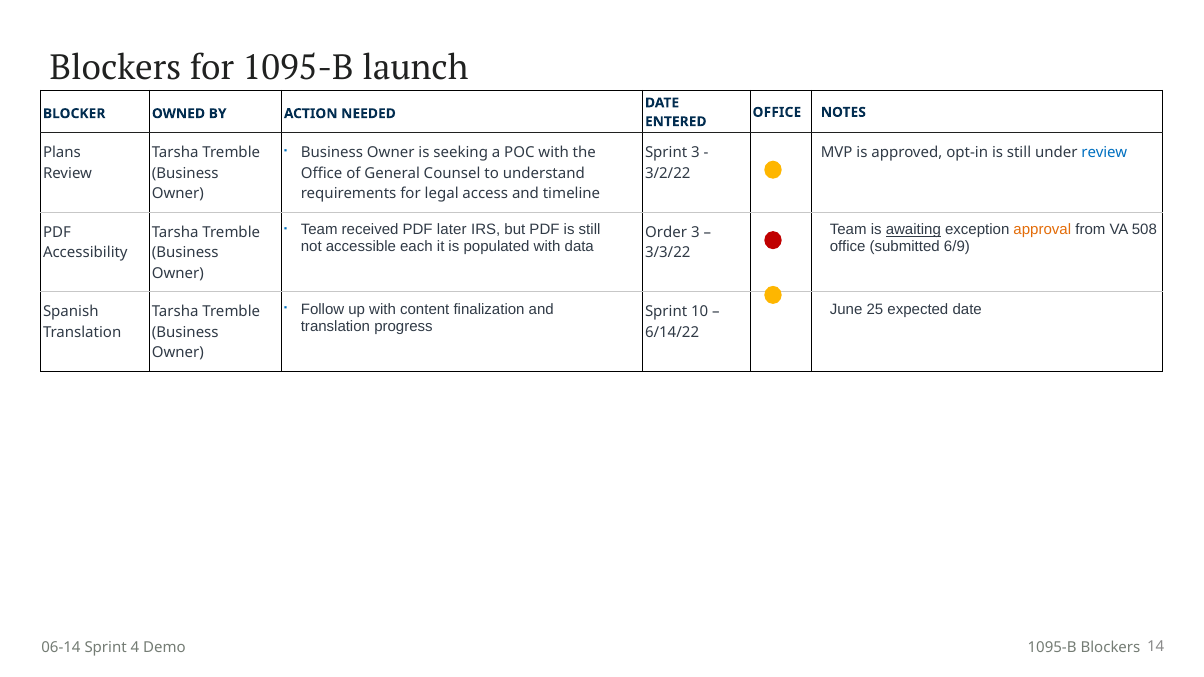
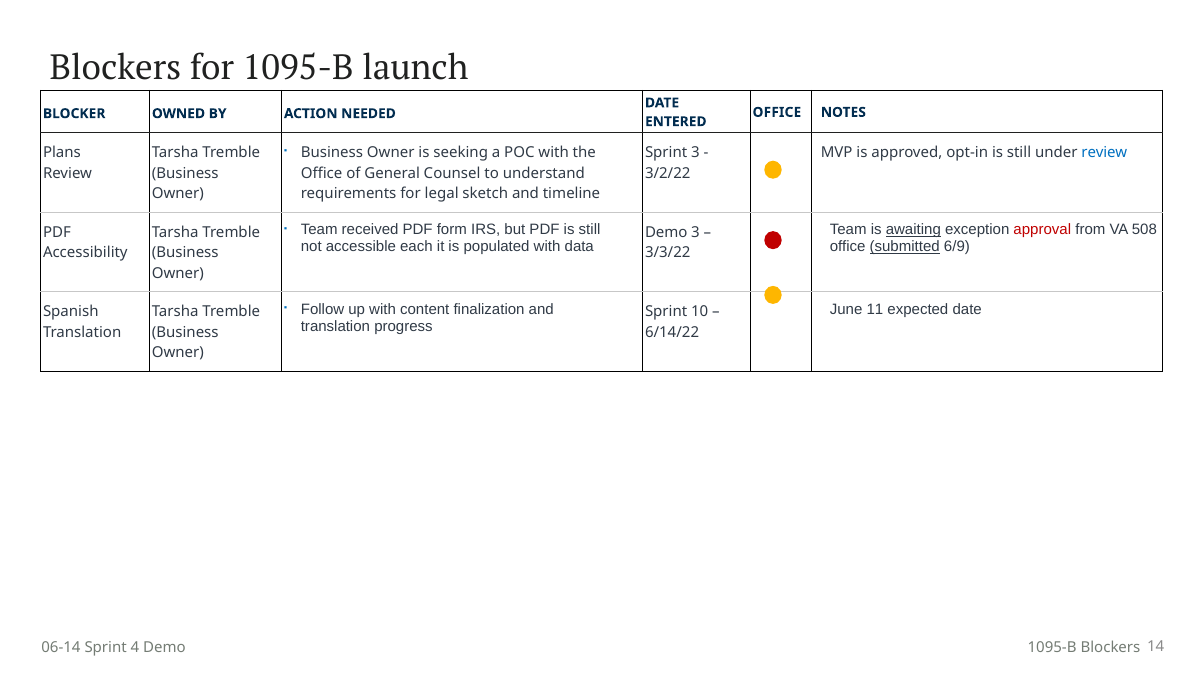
access: access -> sketch
approval colour: orange -> red
later: later -> form
Order at (666, 232): Order -> Demo
submitted underline: none -> present
25: 25 -> 11
